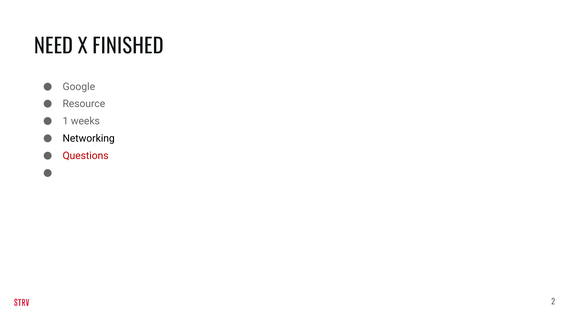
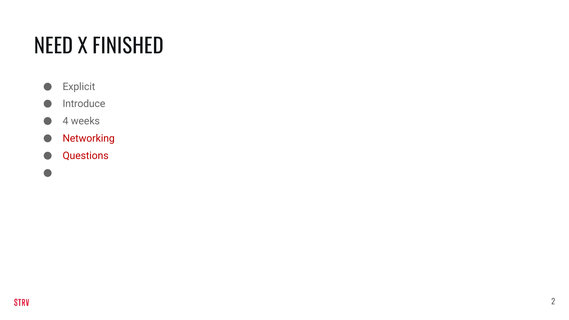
Google: Google -> Explicit
Resource: Resource -> Introduce
1: 1 -> 4
Networking colour: black -> red
